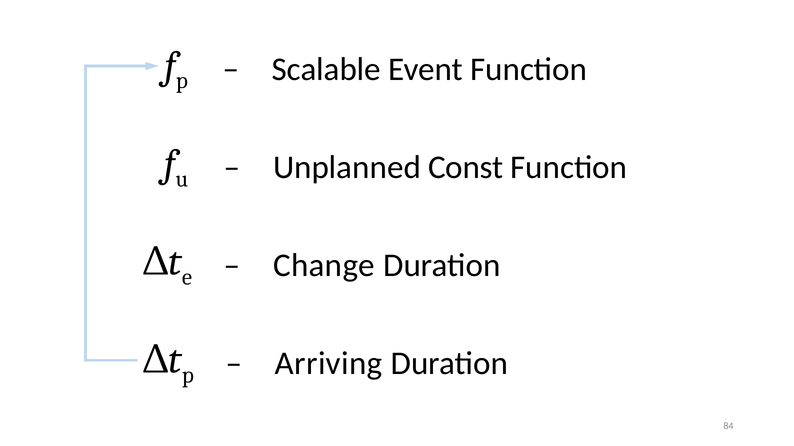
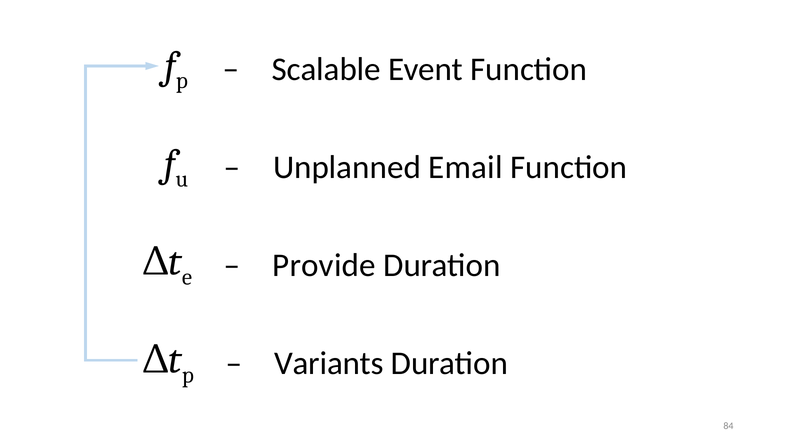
Const: Const -> Email
Change: Change -> Provide
Arriving: Arriving -> Variants
